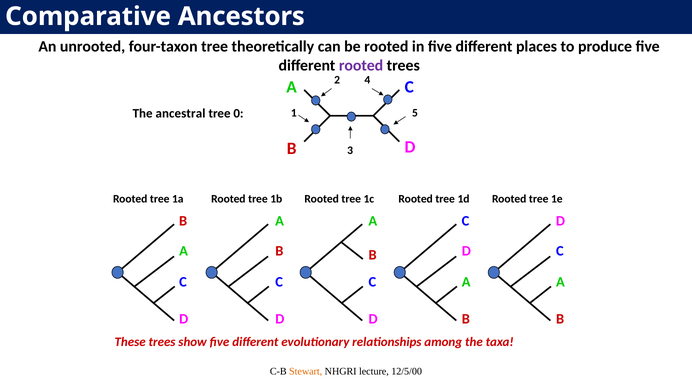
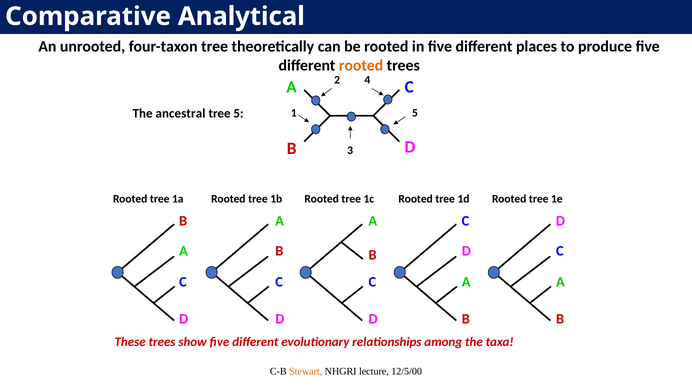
Ancestors: Ancestors -> Analytical
rooted at (361, 66) colour: purple -> orange
tree 0: 0 -> 5
